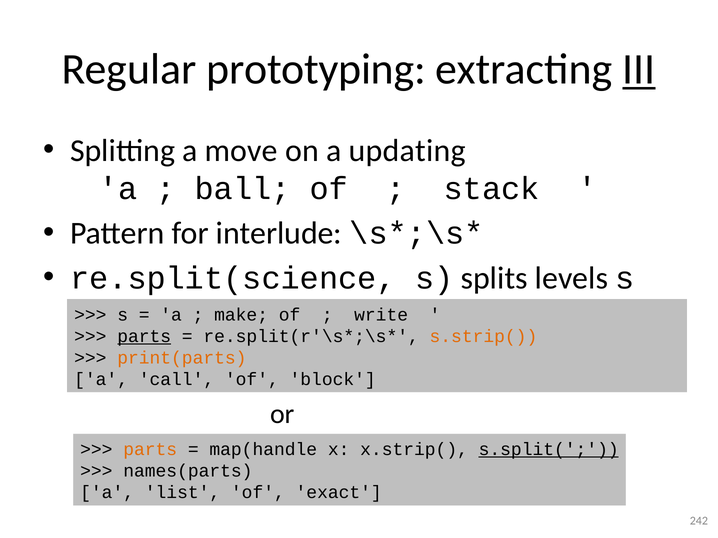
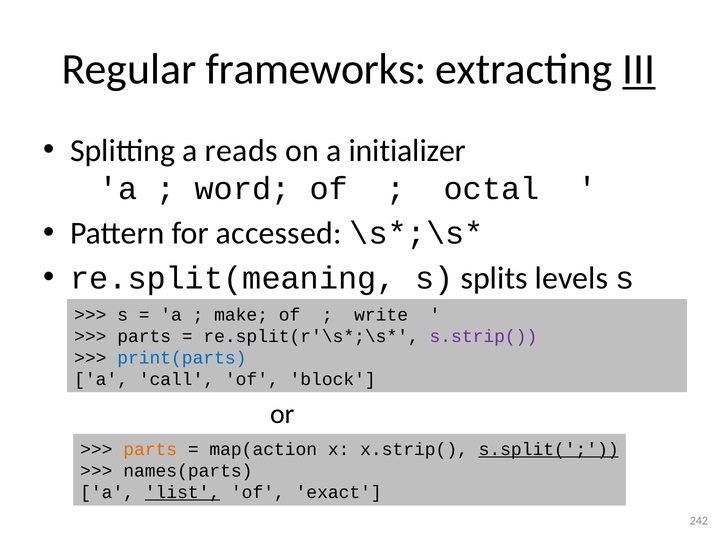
prototyping: prototyping -> frameworks
move: move -> reads
updating: updating -> initializer
ball: ball -> word
stack: stack -> octal
interlude: interlude -> accessed
re.split(science: re.split(science -> re.split(meaning
parts at (144, 336) underline: present -> none
s.strip( colour: orange -> purple
print(parts colour: orange -> blue
map(handle: map(handle -> map(action
list underline: none -> present
